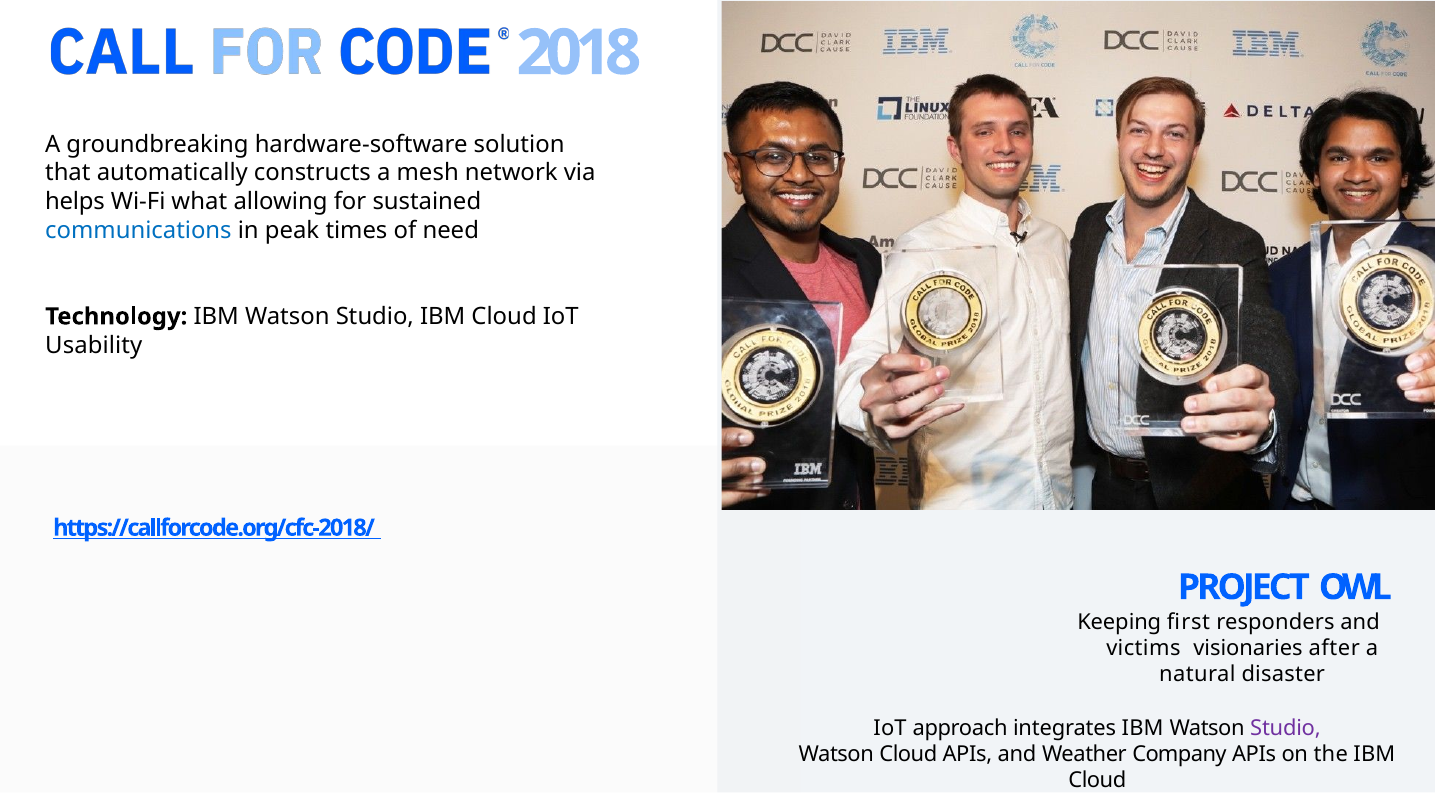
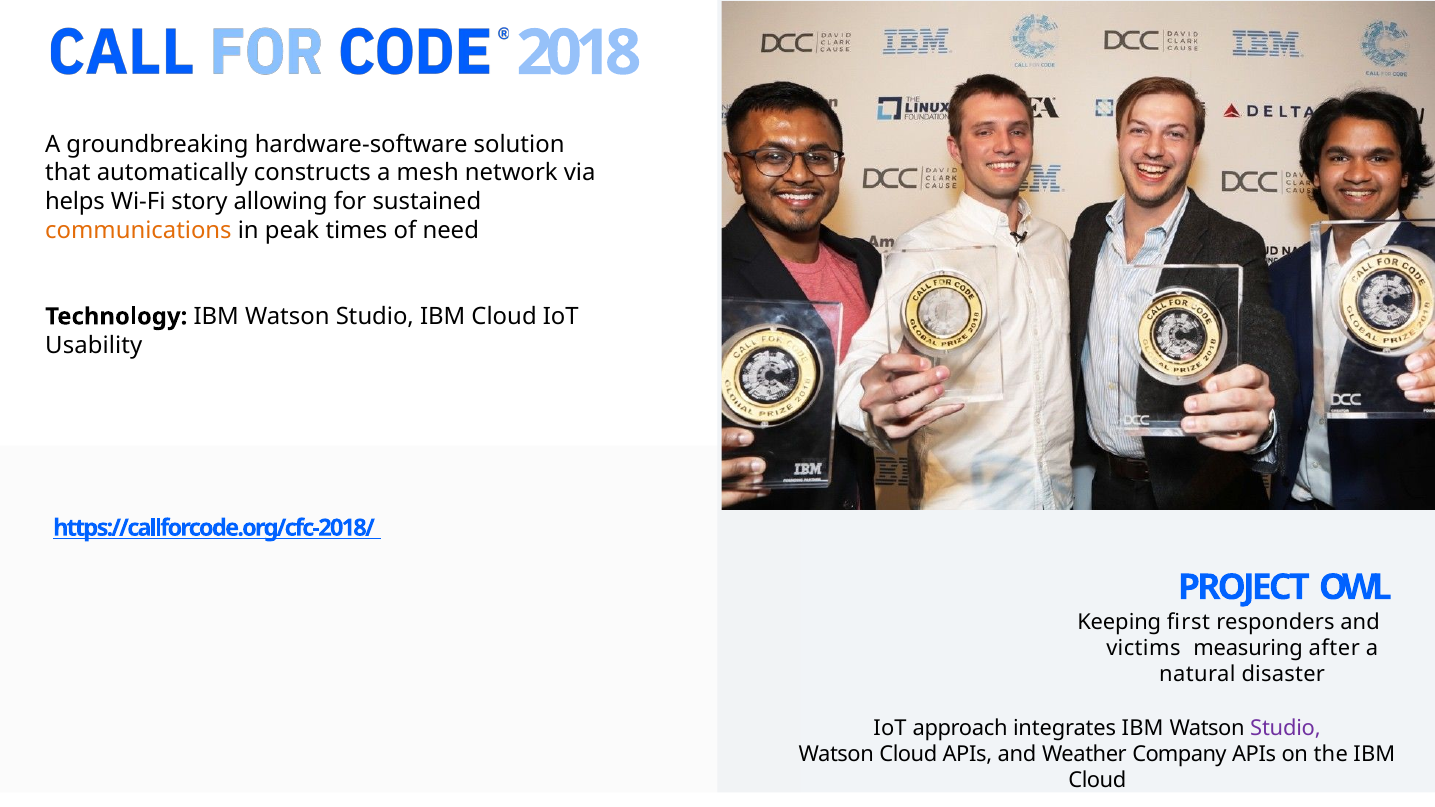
what: what -> story
communications colour: blue -> orange
visionaries: visionaries -> measuring
